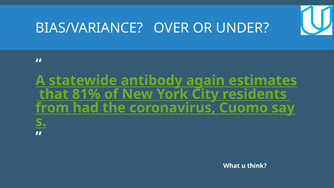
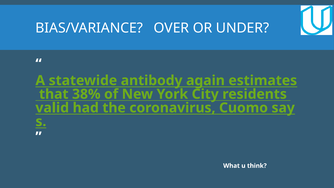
81%: 81% -> 38%
from: from -> valid
